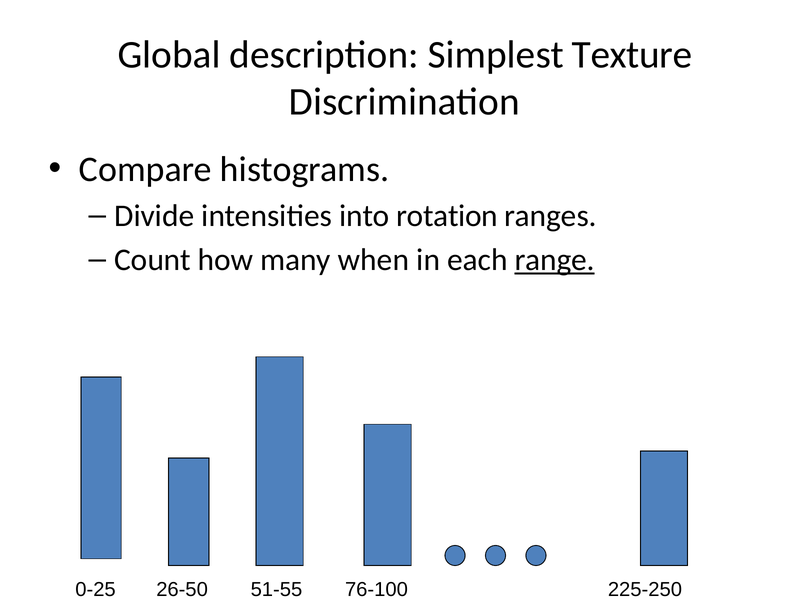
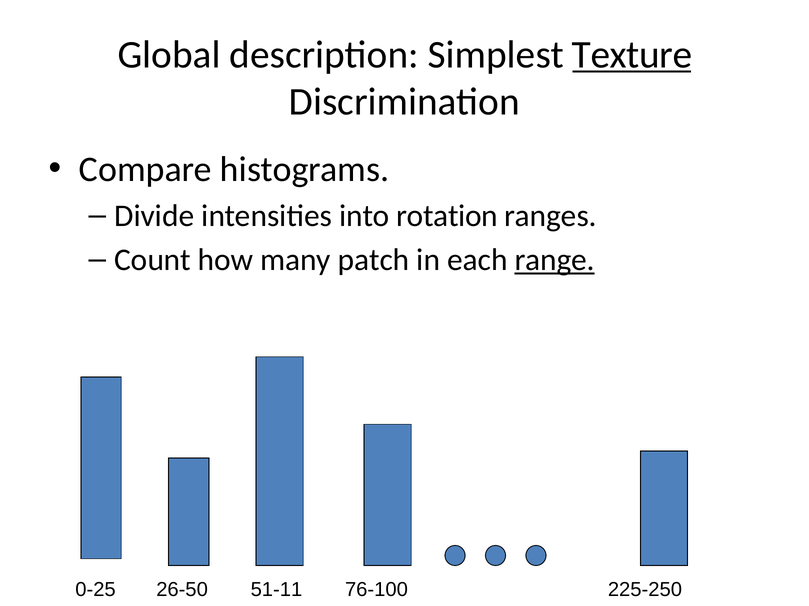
Texture underline: none -> present
when: when -> patch
51-55: 51-55 -> 51-11
